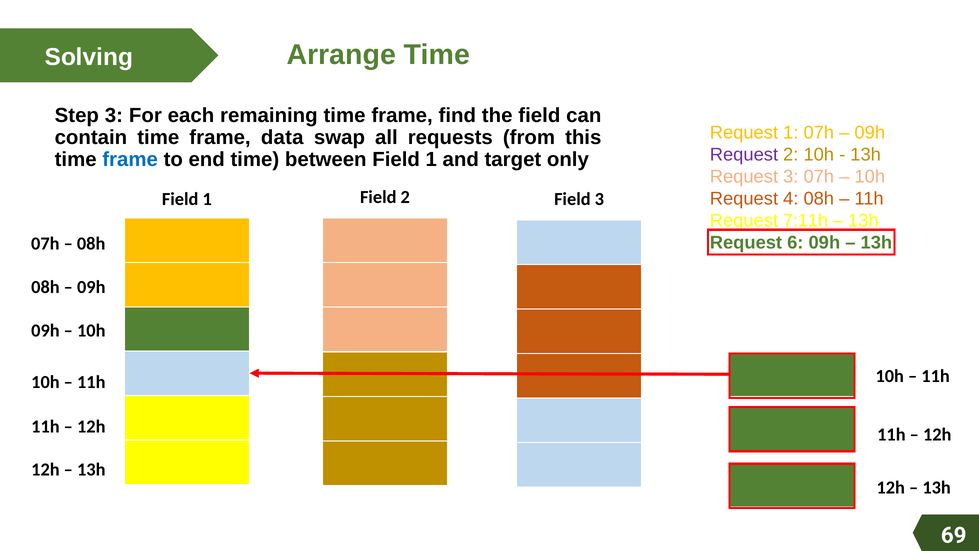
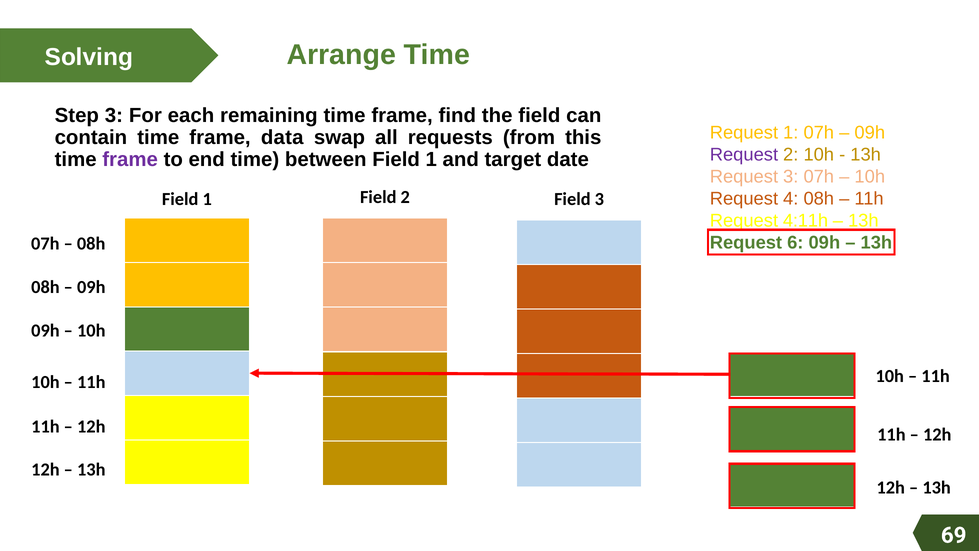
frame at (130, 160) colour: blue -> purple
only: only -> date
7:11h: 7:11h -> 4:11h
